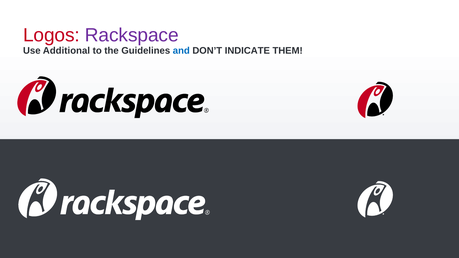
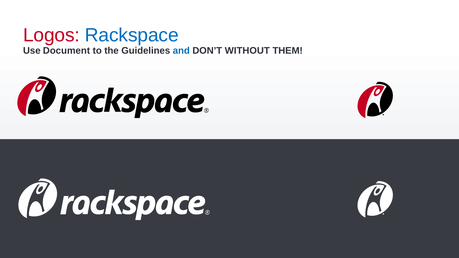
Rackspace colour: purple -> blue
Additional: Additional -> Document
INDICATE: INDICATE -> WITHOUT
